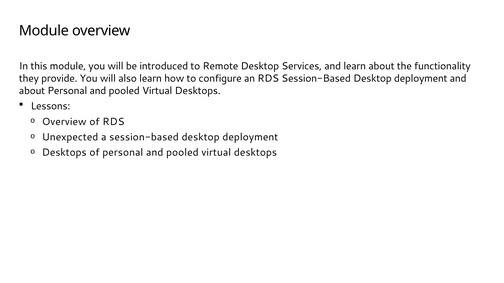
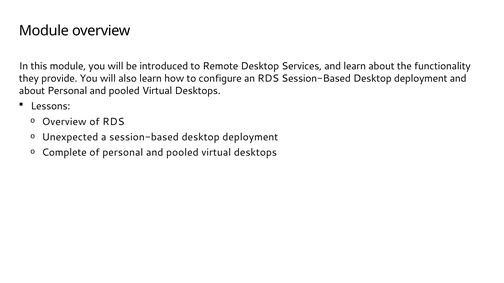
Desktops at (64, 153): Desktops -> Complete
